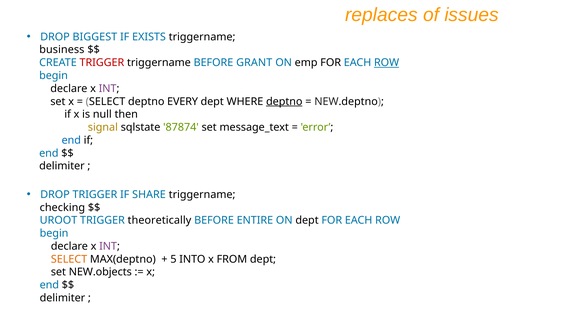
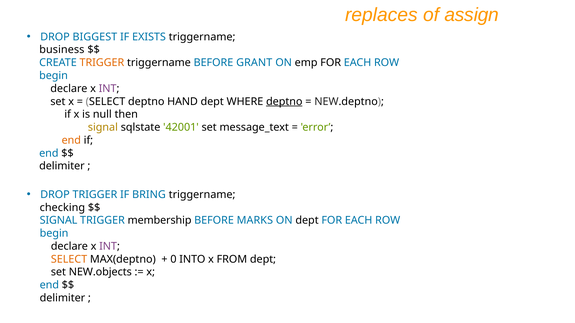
issues: issues -> assign
TRIGGER at (102, 63) colour: red -> orange
ROW at (387, 63) underline: present -> none
EVERY: EVERY -> HAND
87874: 87874 -> 42001
end at (71, 140) colour: blue -> orange
SHARE: SHARE -> BRING
UROOT at (58, 221): UROOT -> SIGNAL
theoretically: theoretically -> membership
ENTIRE: ENTIRE -> MARKS
5: 5 -> 0
